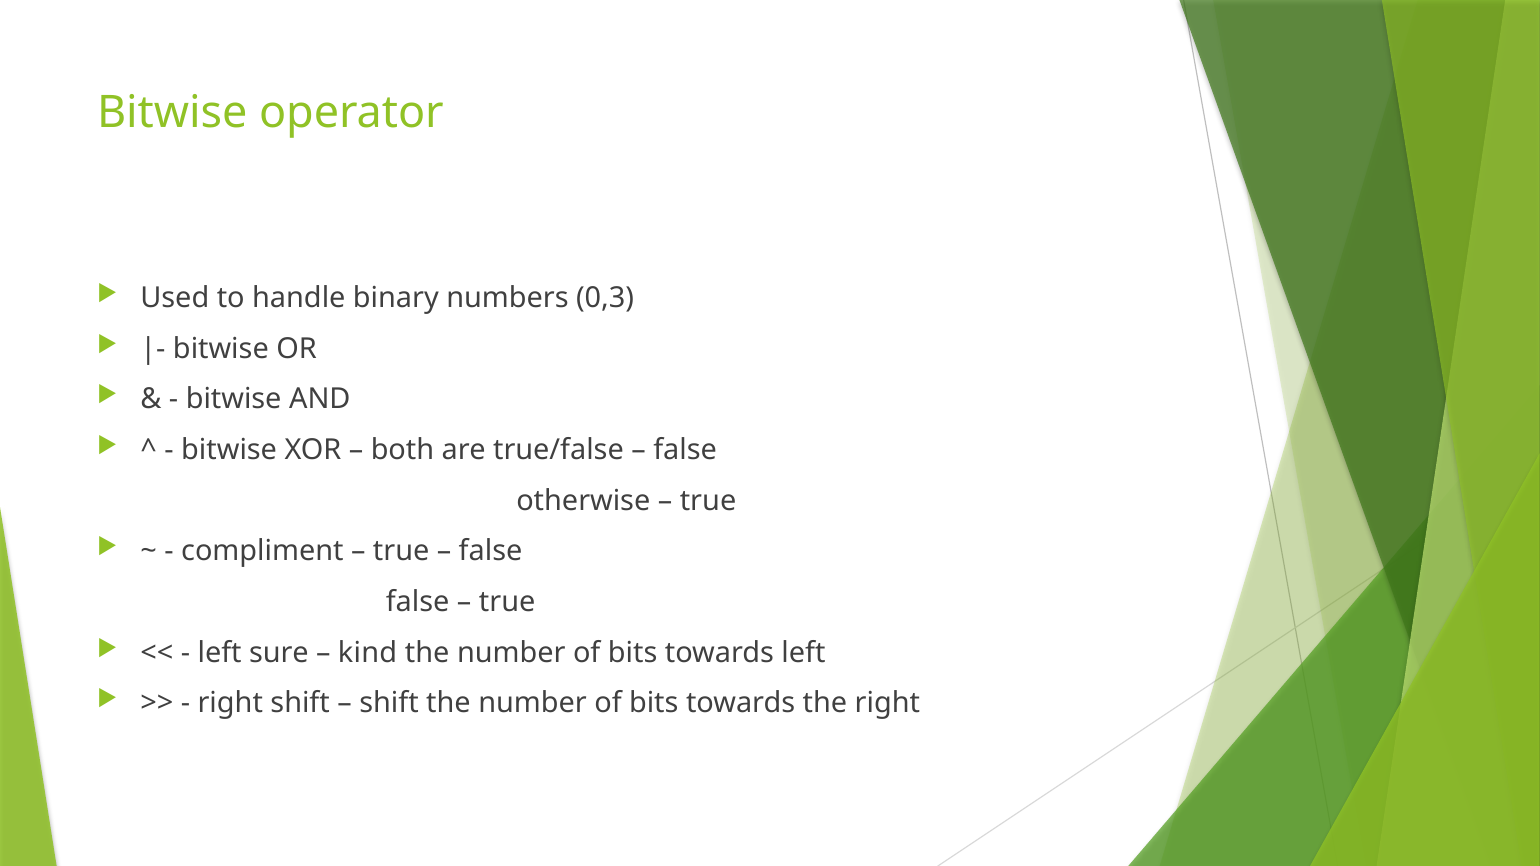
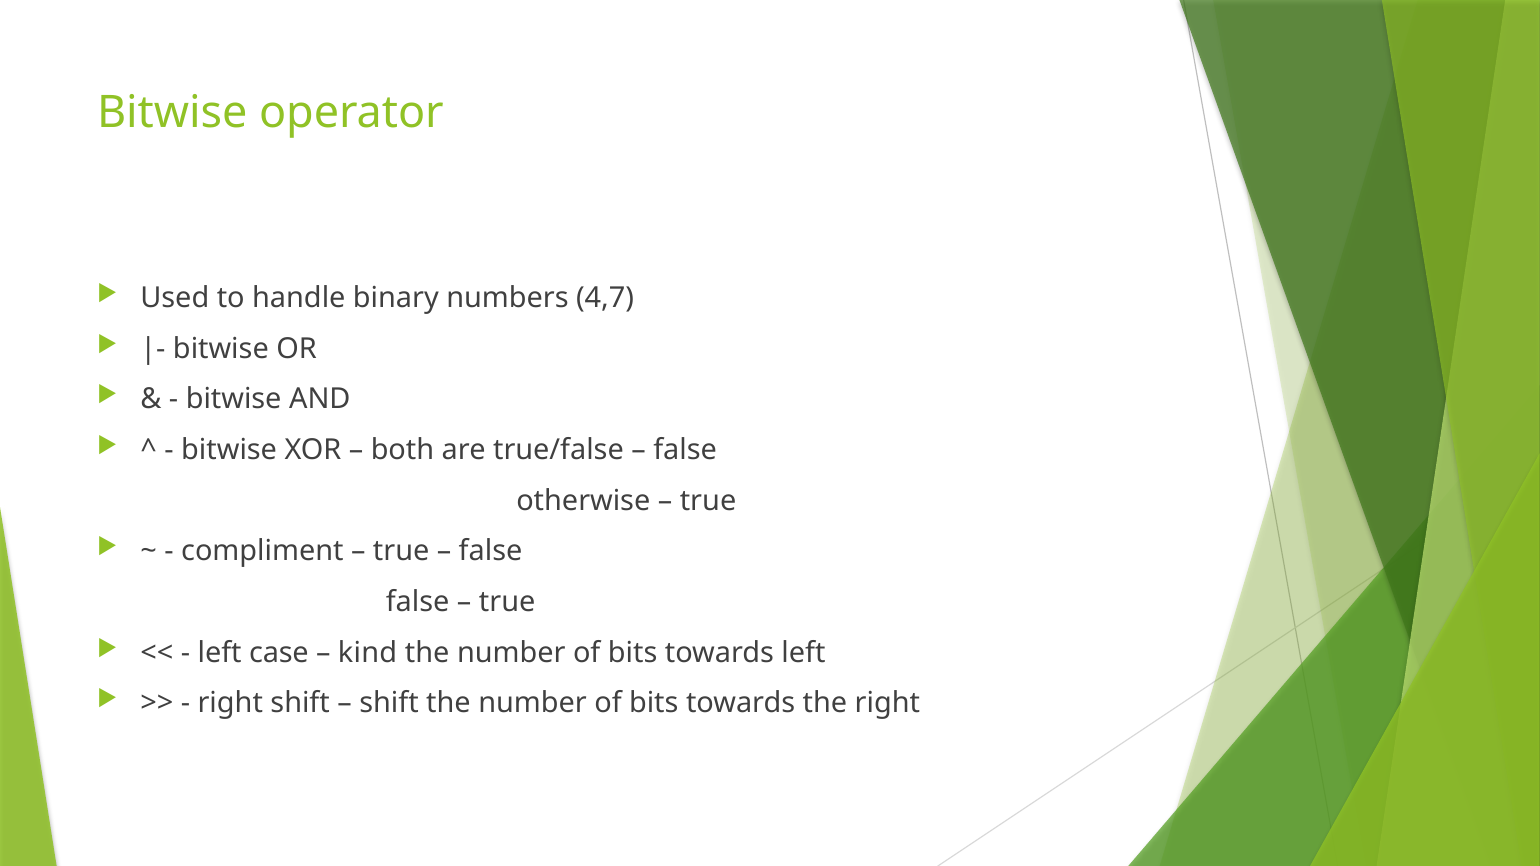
0,3: 0,3 -> 4,7
sure: sure -> case
